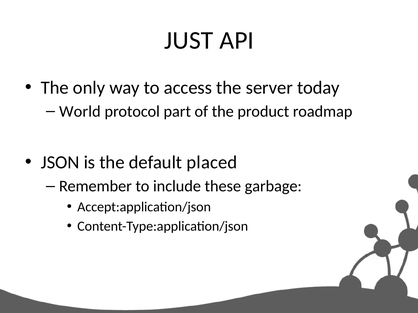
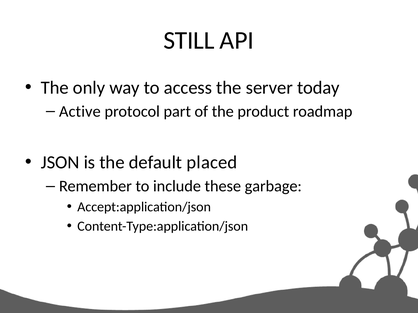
JUST: JUST -> STILL
World: World -> Active
